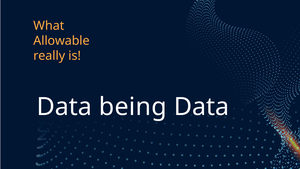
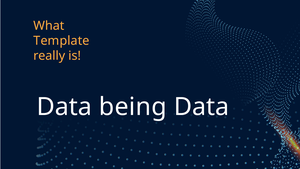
Allowable: Allowable -> Template
